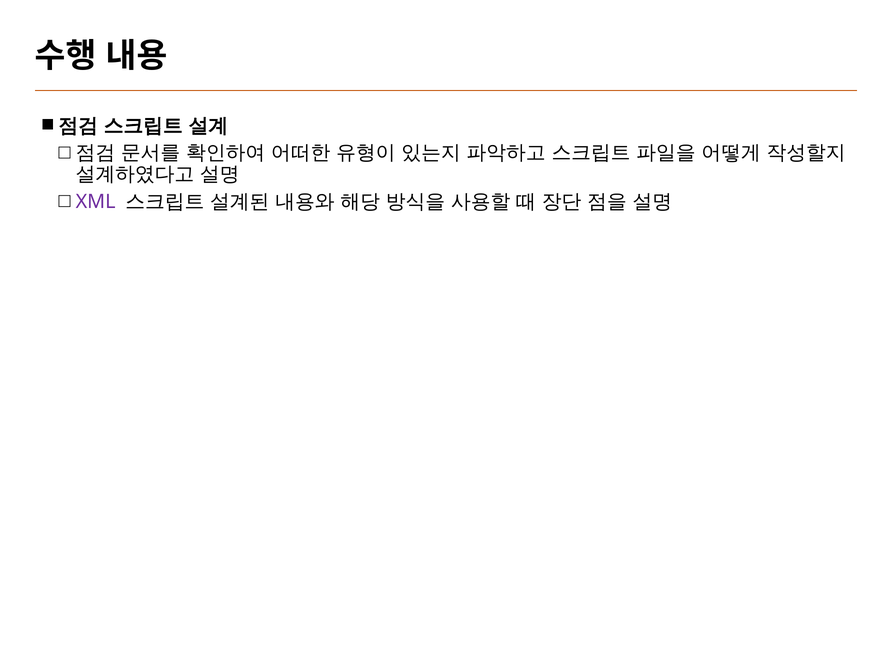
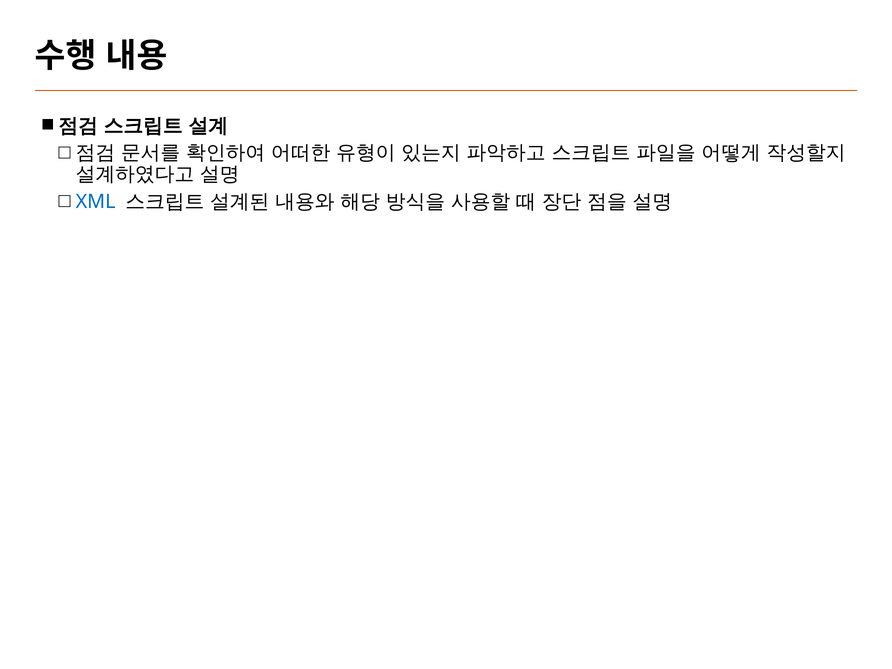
XML colour: purple -> blue
